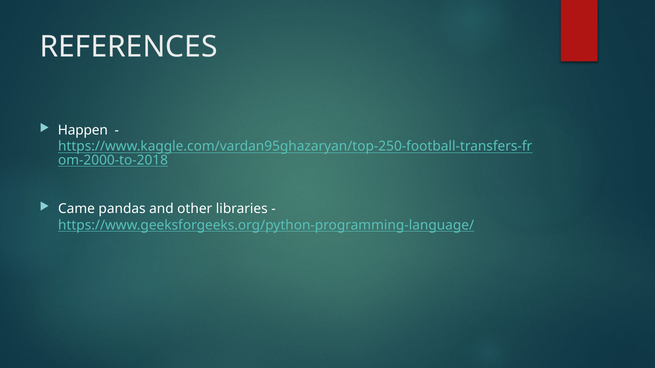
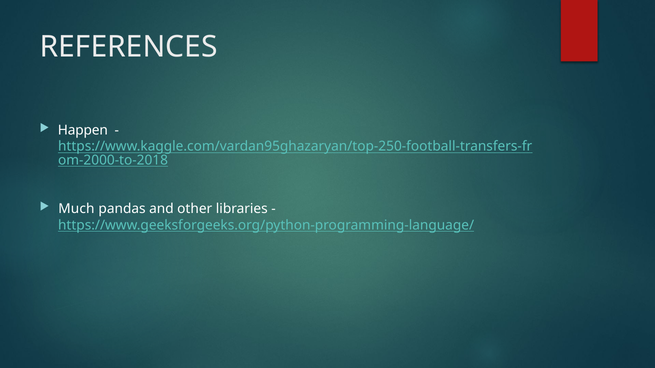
Came: Came -> Much
